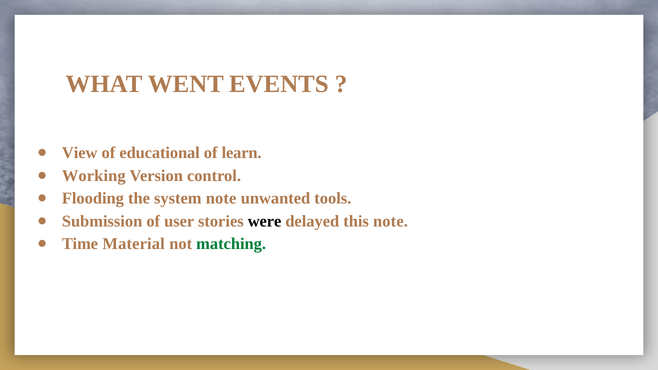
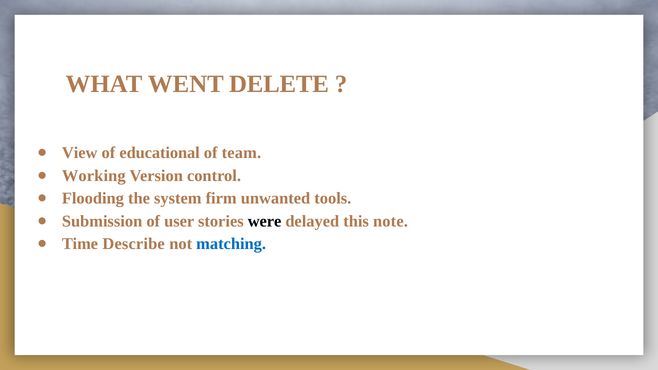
EVENTS: EVENTS -> DELETE
learn: learn -> team
system note: note -> firm
Material: Material -> Describe
matching colour: green -> blue
